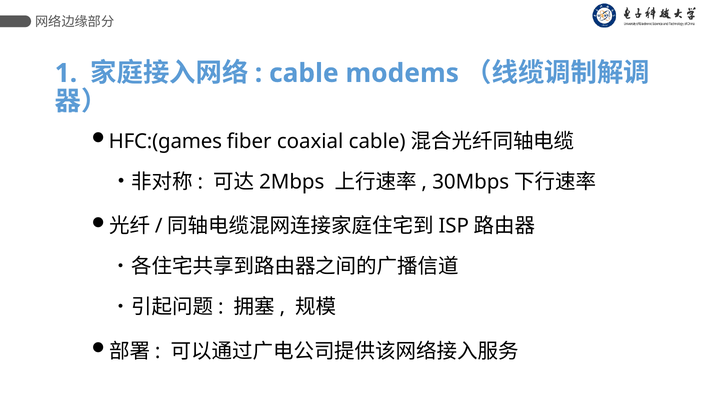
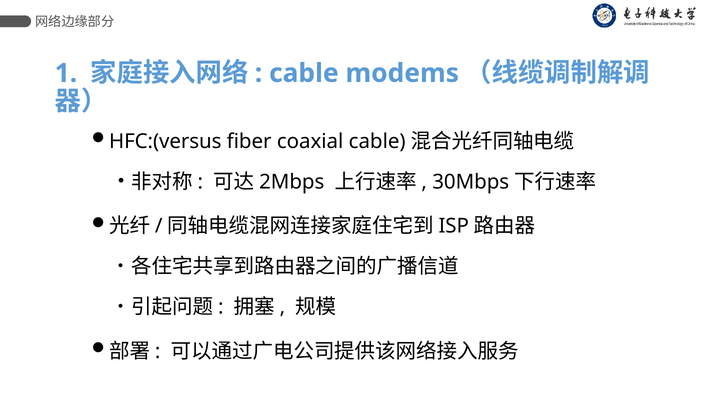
HFC:(games: HFC:(games -> HFC:(versus
